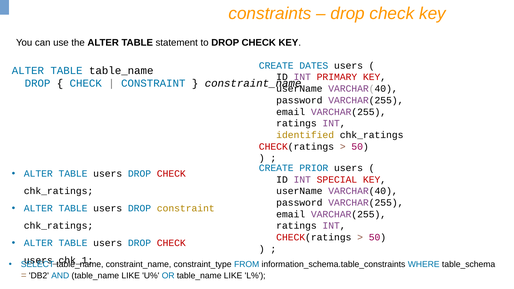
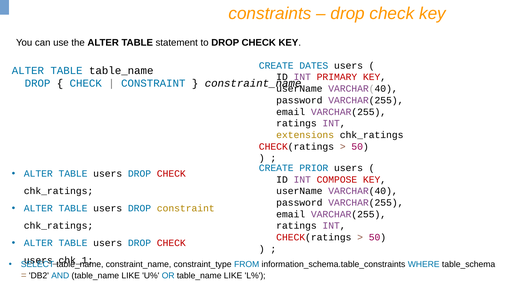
identified: identified -> extensions
SPECIAL: SPECIAL -> COMPOSE
